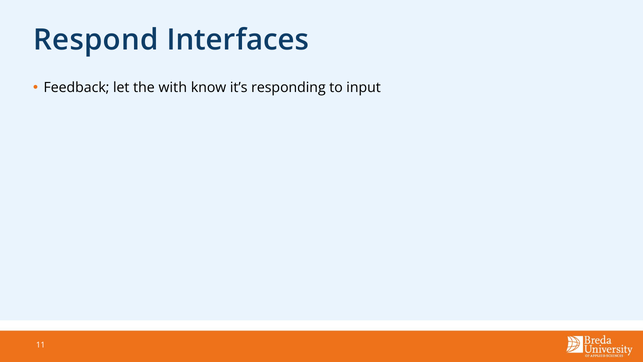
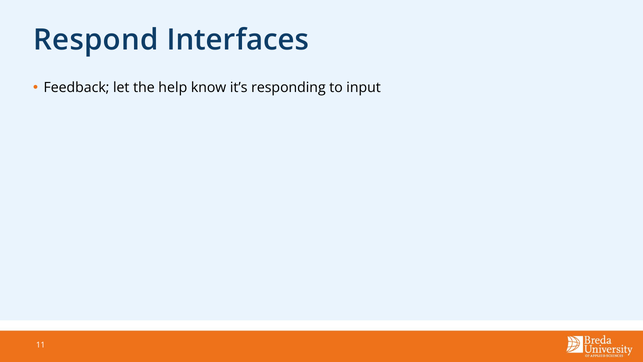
with: with -> help
